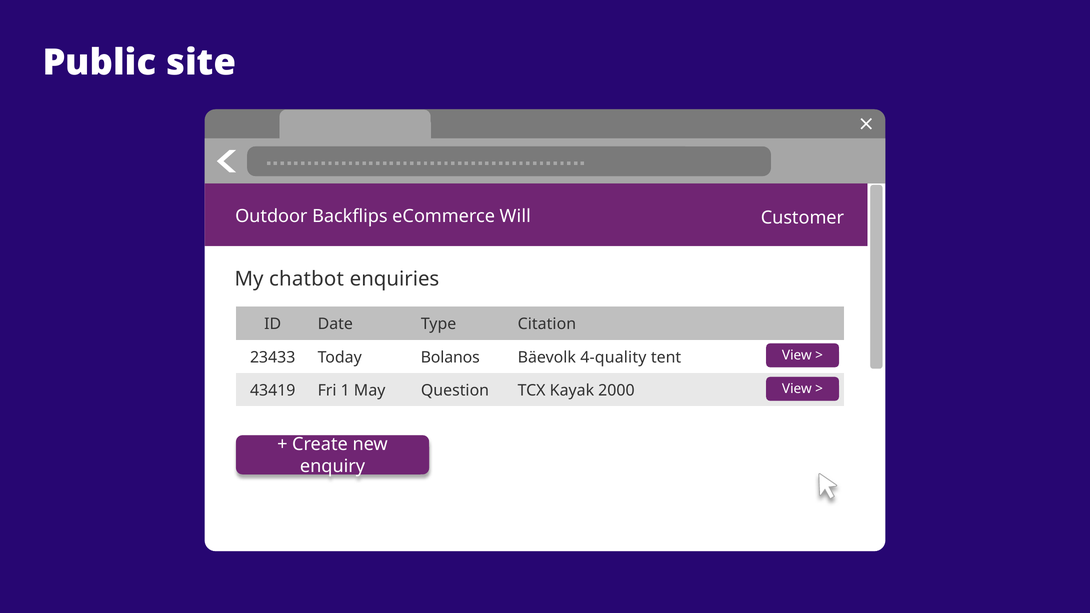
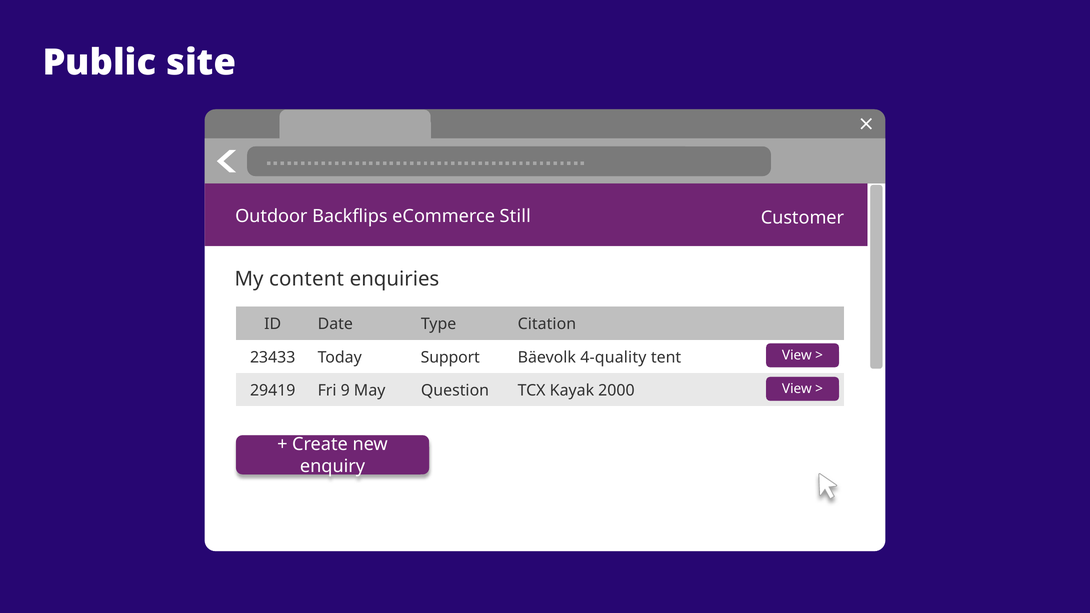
Will: Will -> Still
chatbot: chatbot -> content
Bolanos: Bolanos -> Support
43419: 43419 -> 29419
1: 1 -> 9
